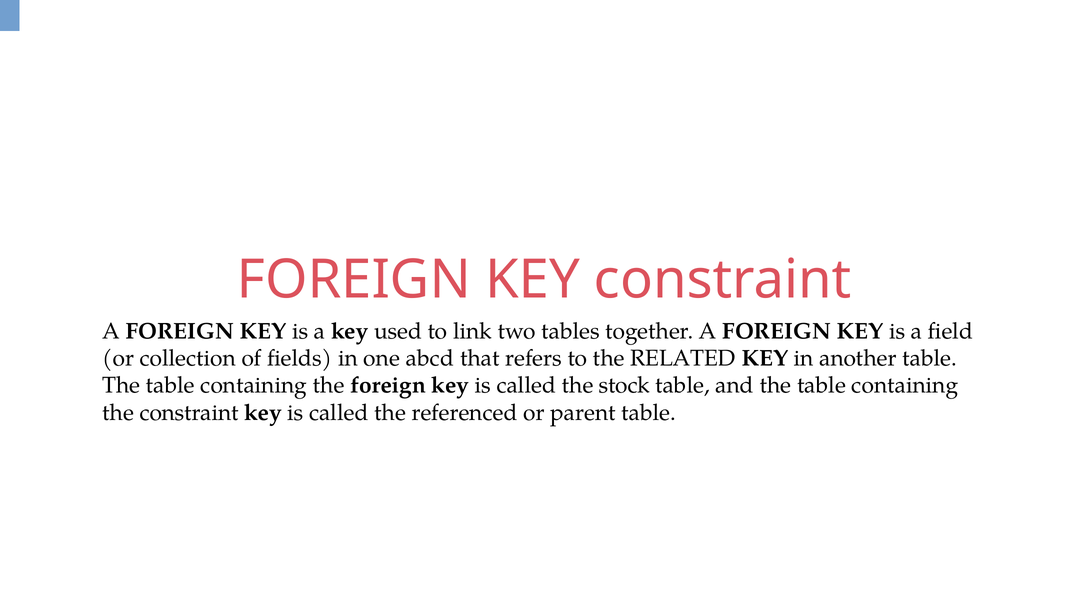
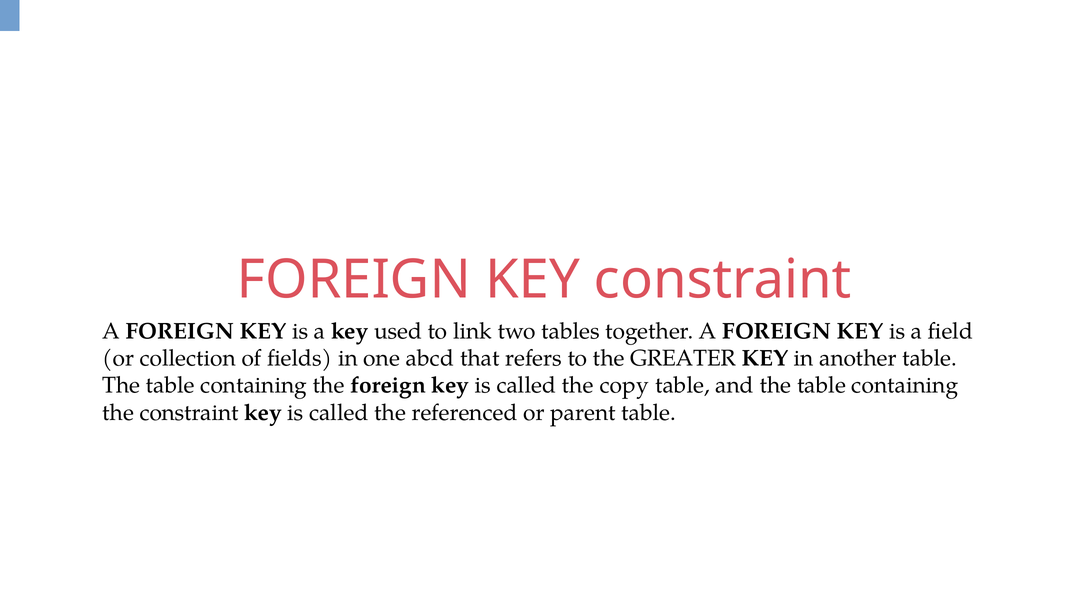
RELATED: RELATED -> GREATER
stock: stock -> copy
